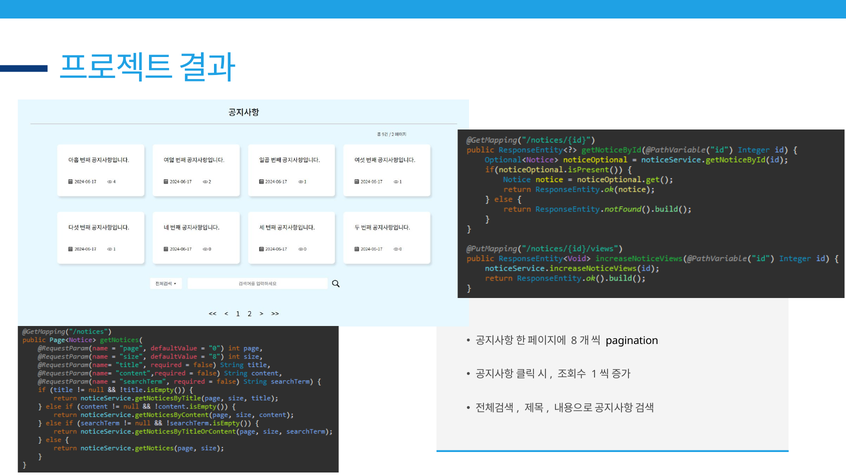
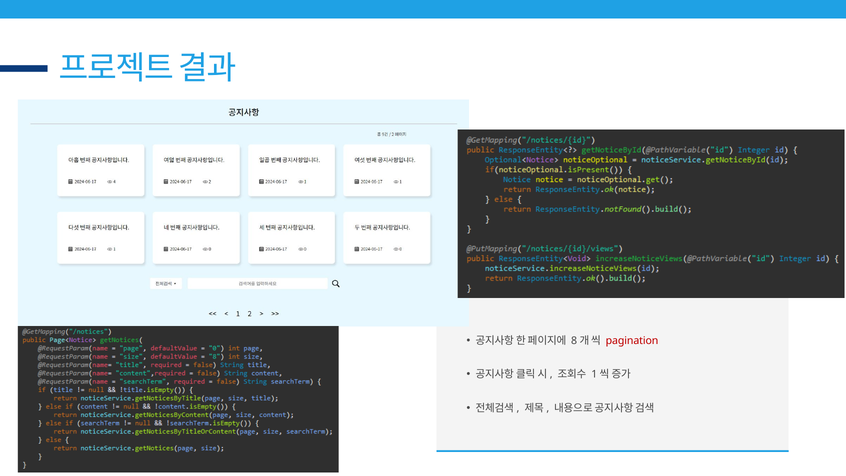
pagination colour: black -> red
